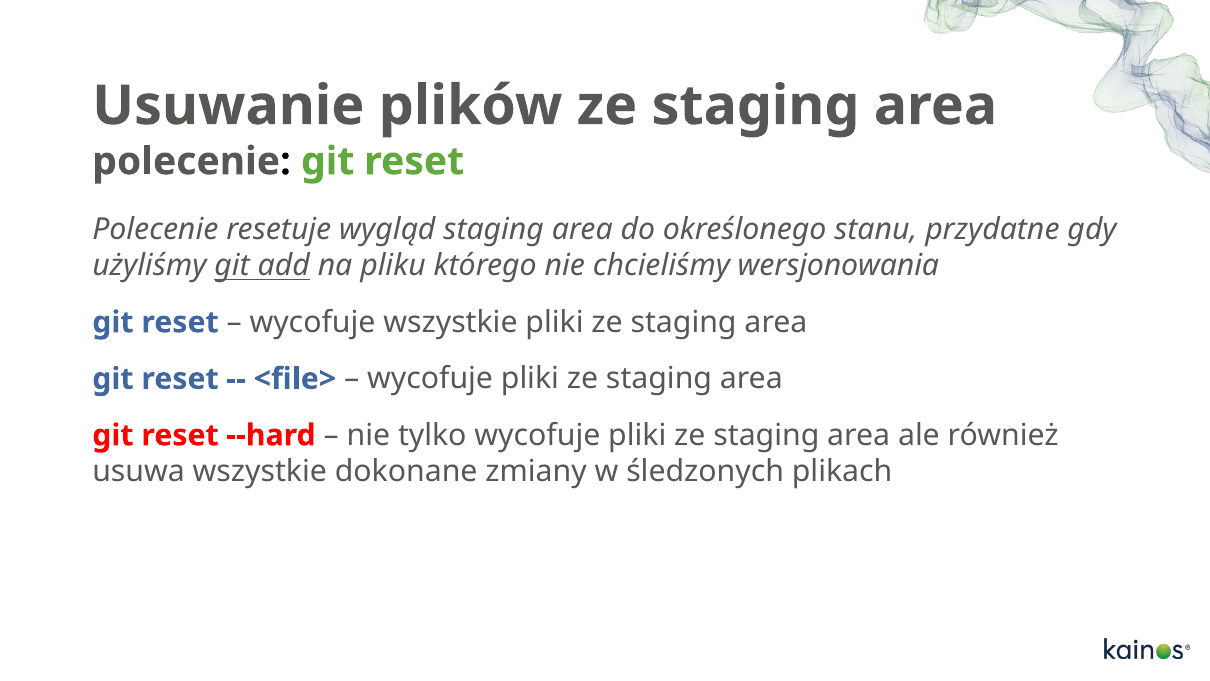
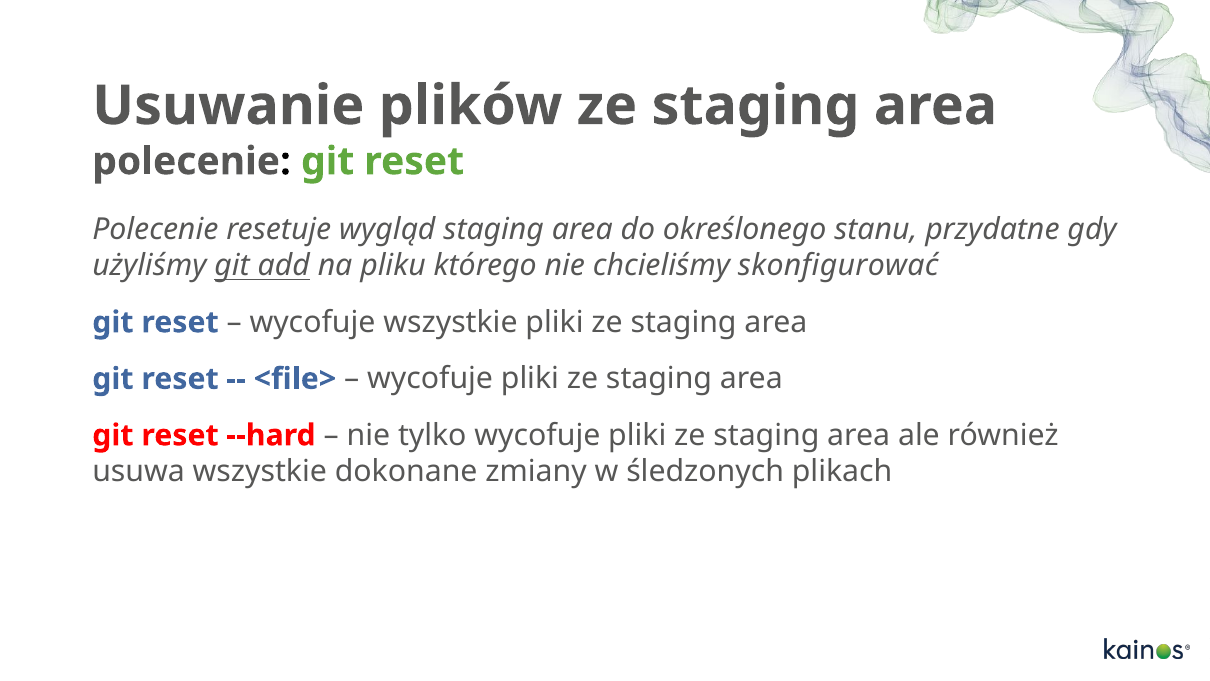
wersjonowania: wersjonowania -> skonfigurować
